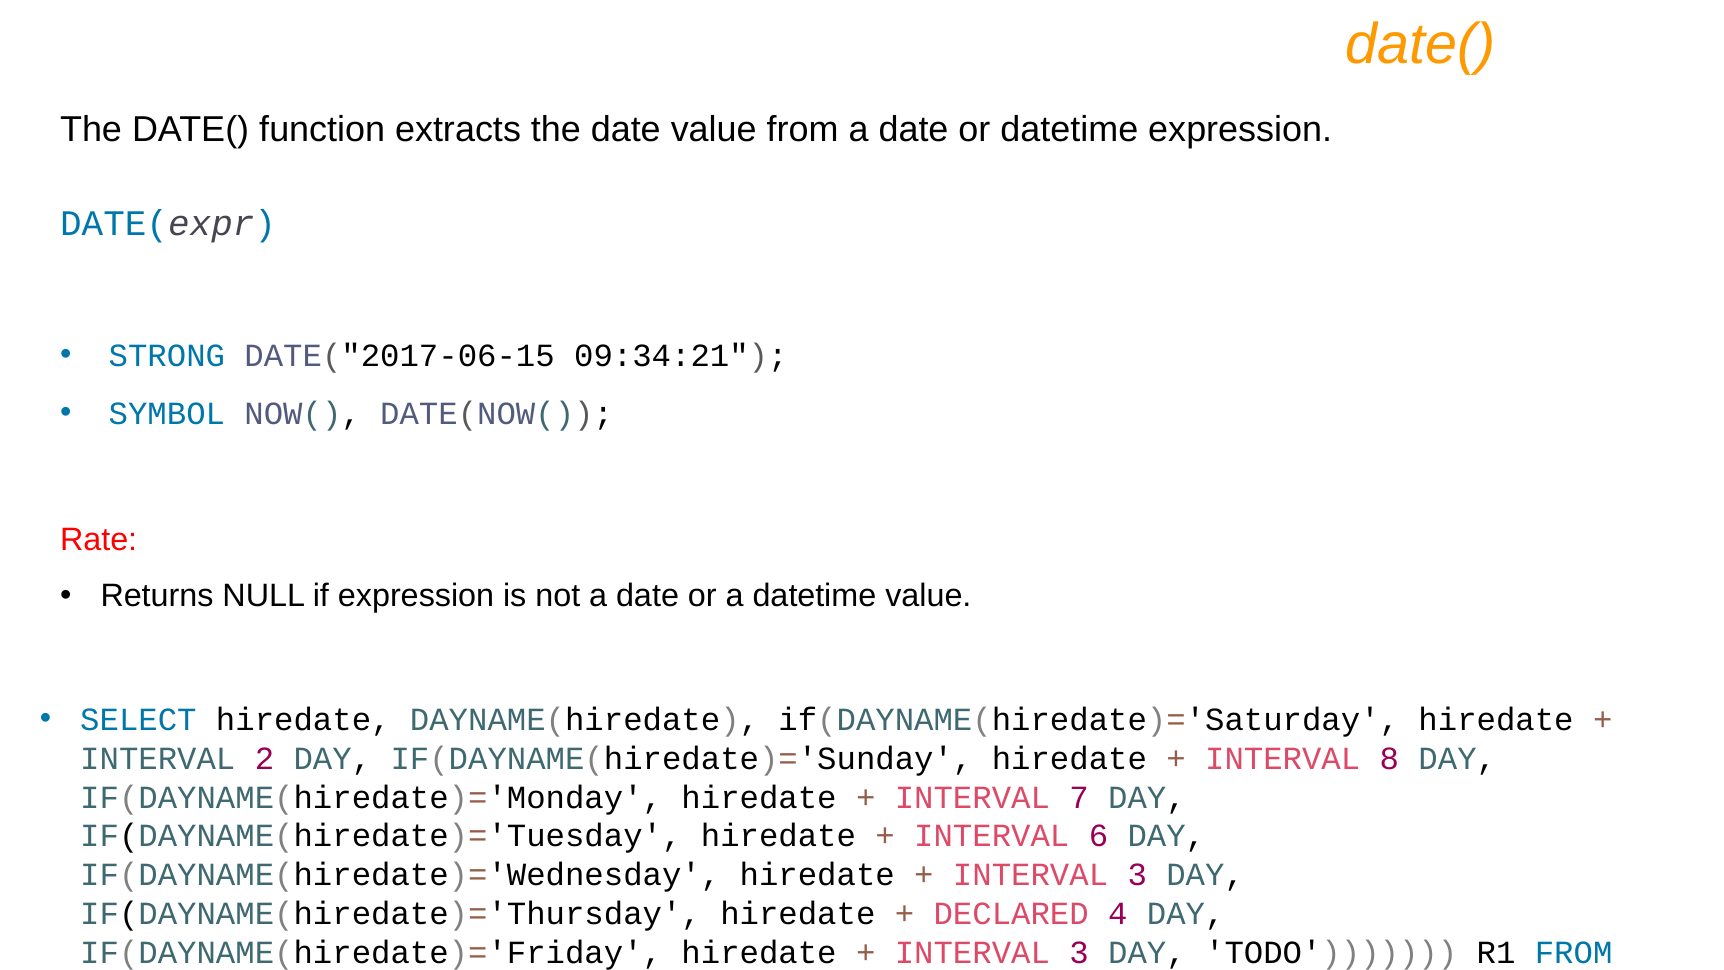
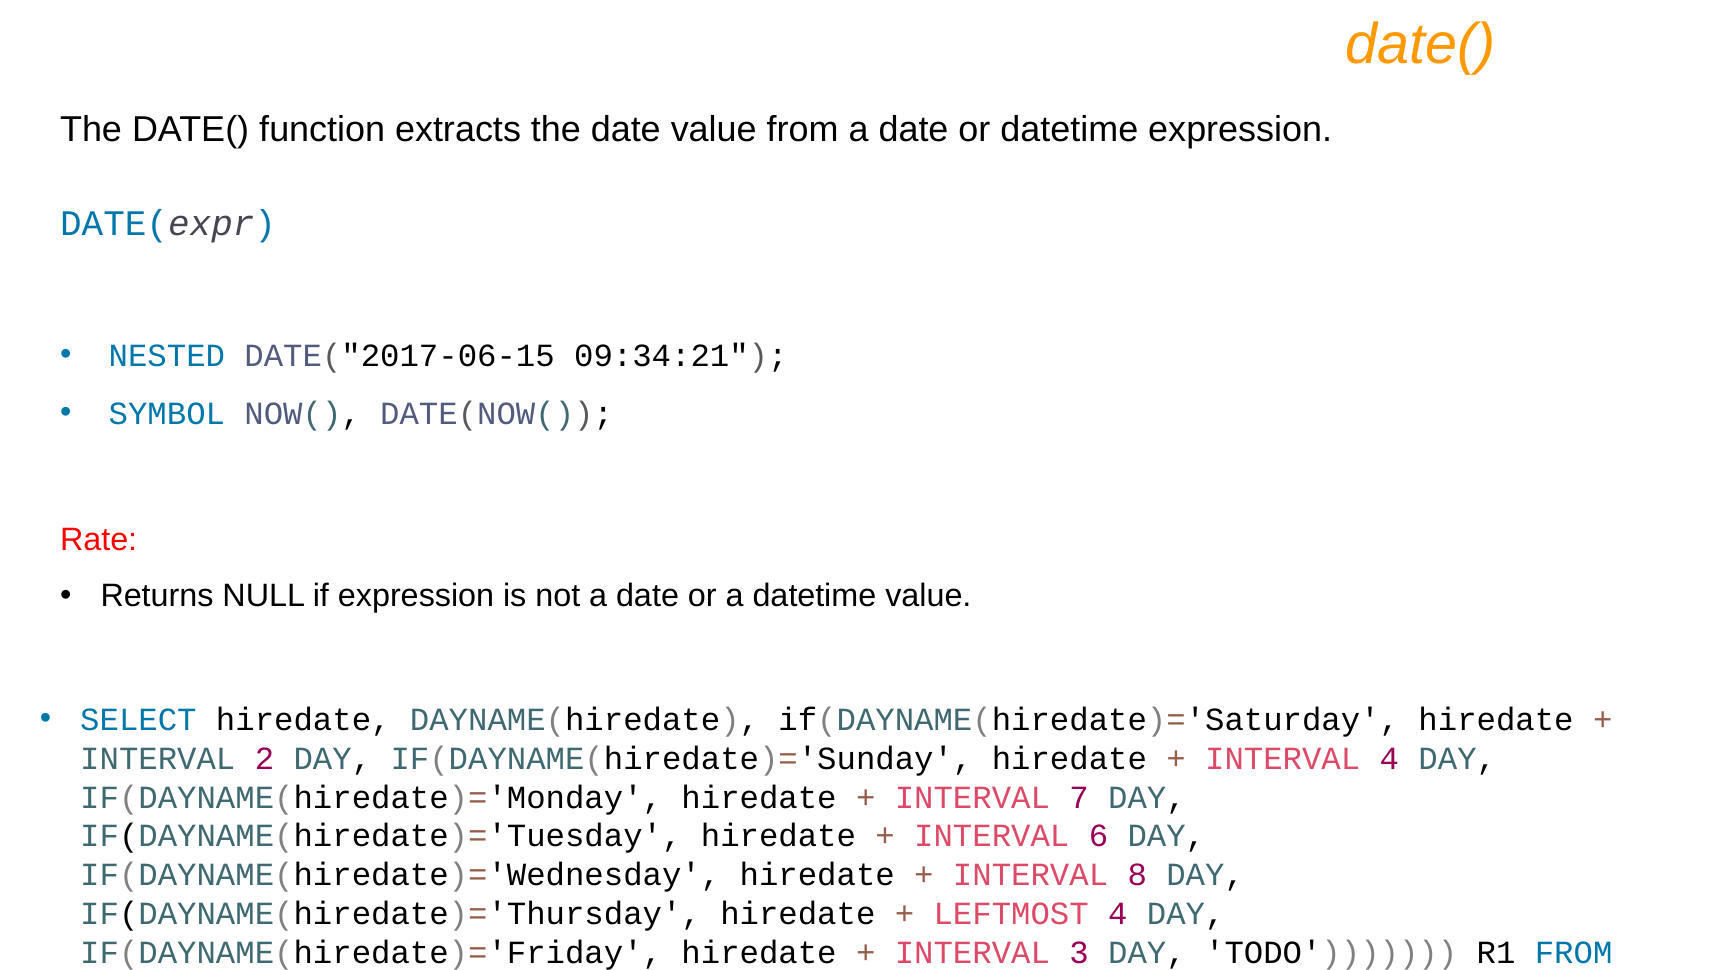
STRONG: STRONG -> NESTED
INTERVAL 8: 8 -> 4
3 at (1137, 875): 3 -> 8
DECLARED: DECLARED -> LEFTMOST
